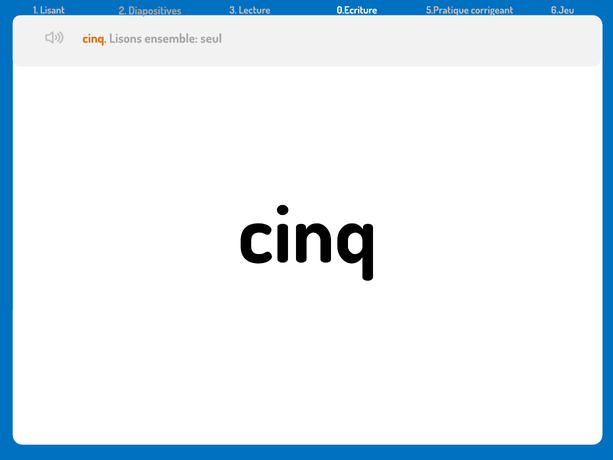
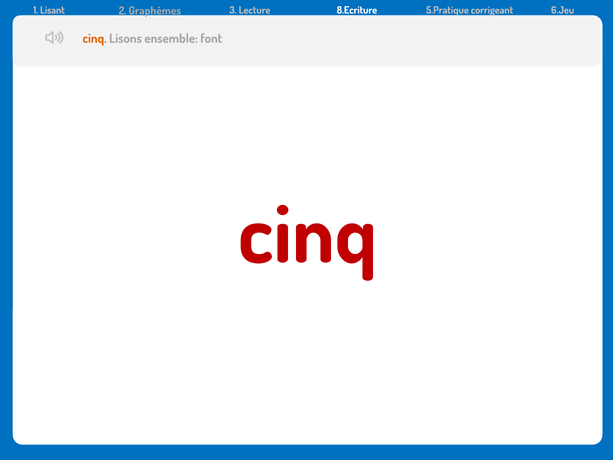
Diapositives: Diapositives -> Graphèmes
0.Ecriture: 0.Ecriture -> 8.Ecriture
seul: seul -> font
cinq at (308, 236) colour: black -> red
